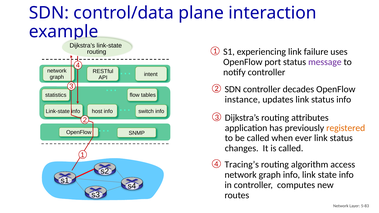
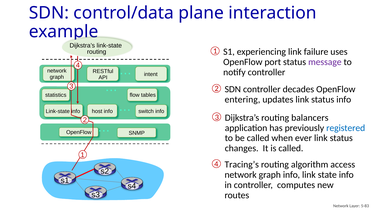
instance: instance -> entering
attributes: attributes -> balancers
registered colour: orange -> blue
